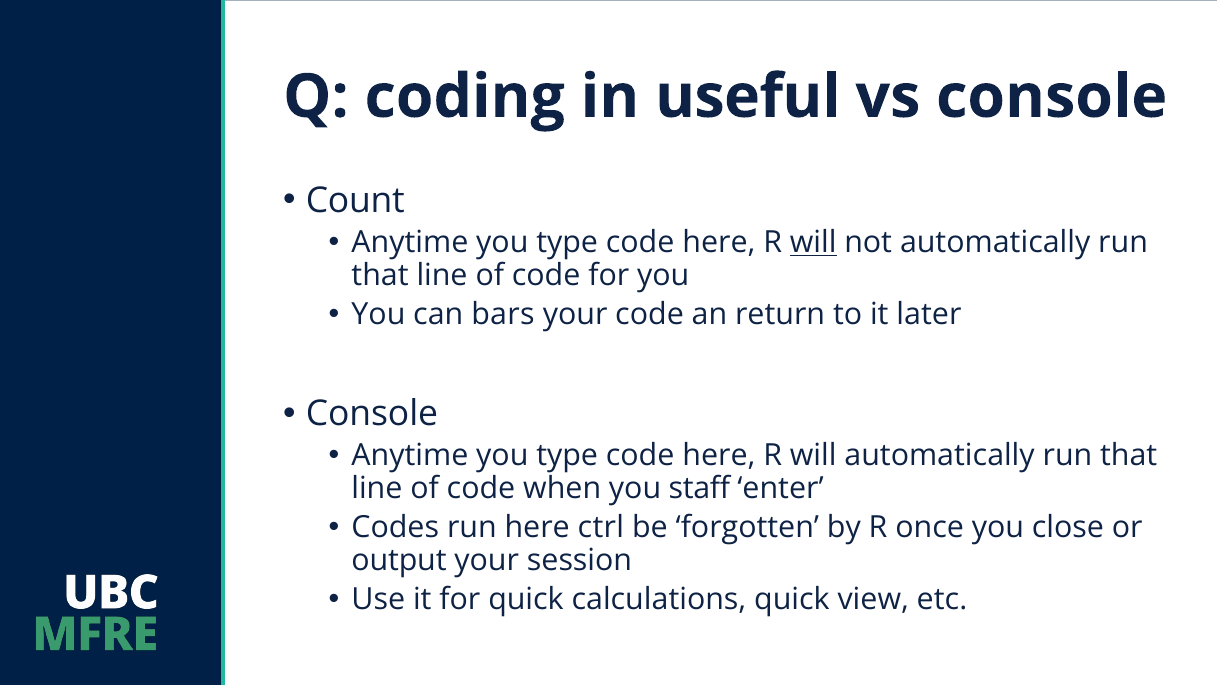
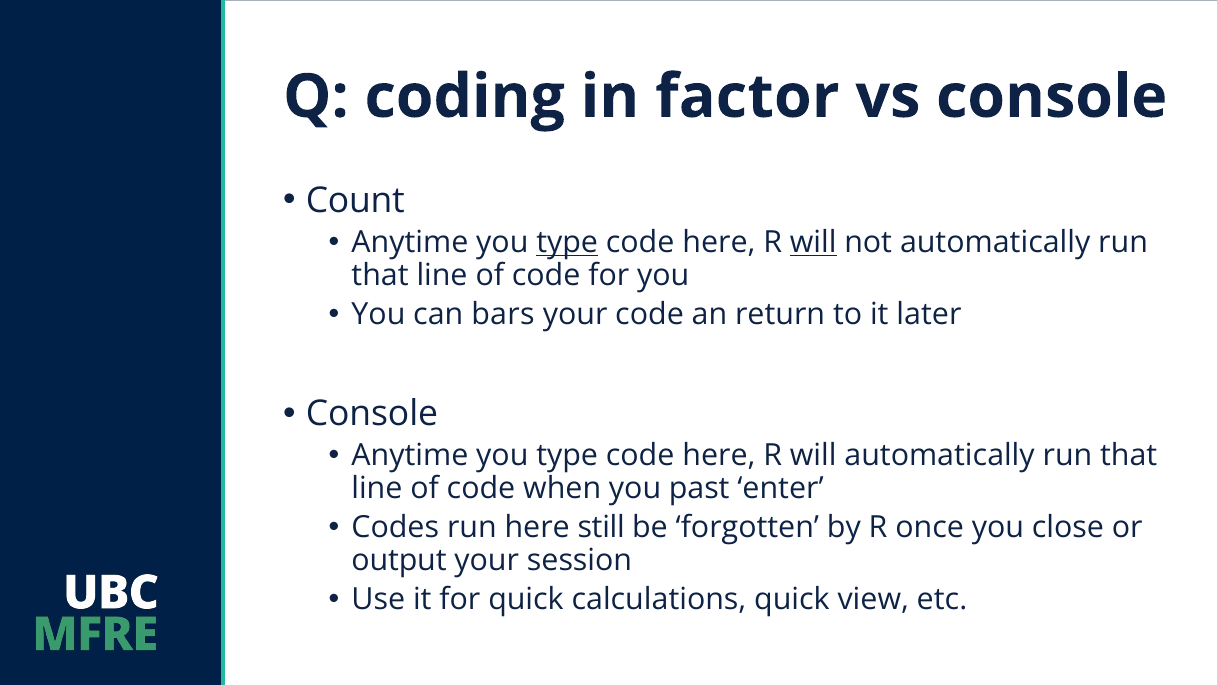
useful: useful -> factor
type at (567, 242) underline: none -> present
staff: staff -> past
ctrl: ctrl -> still
